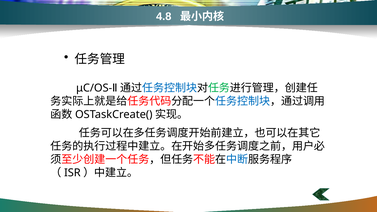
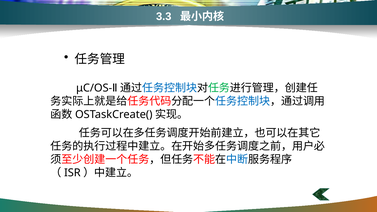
4.8: 4.8 -> 3.3
